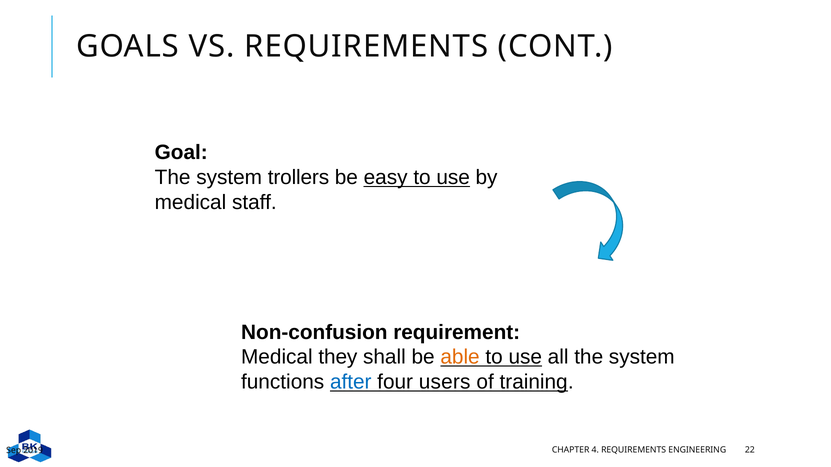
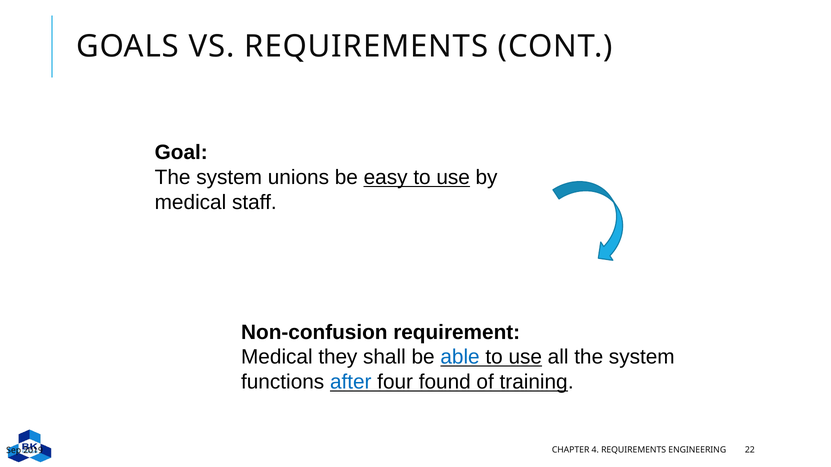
trollers: trollers -> unions
able colour: orange -> blue
users: users -> found
